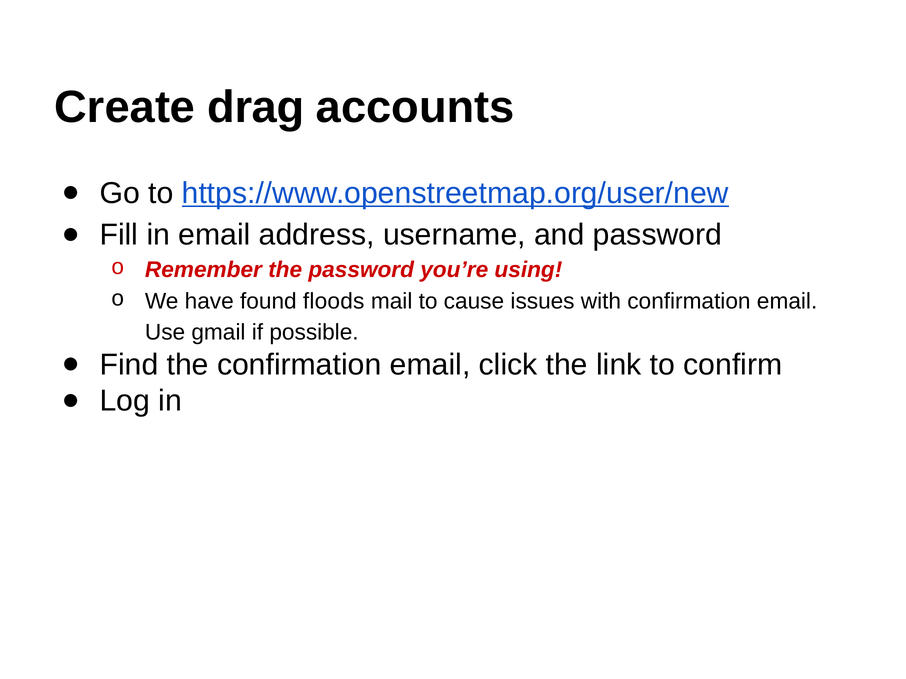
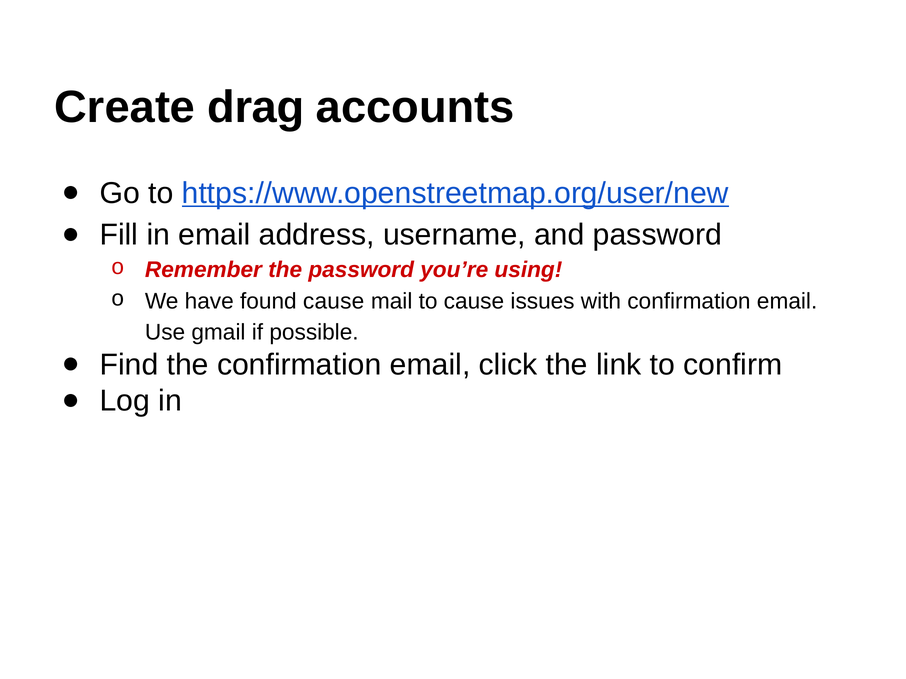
found floods: floods -> cause
